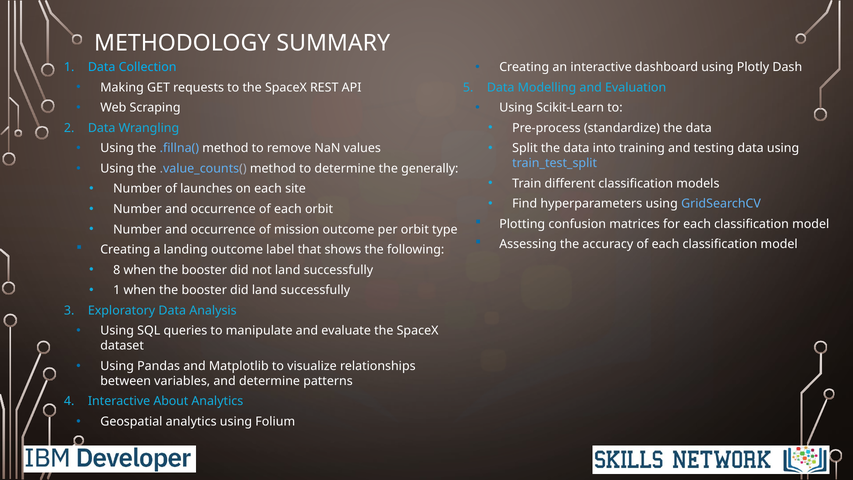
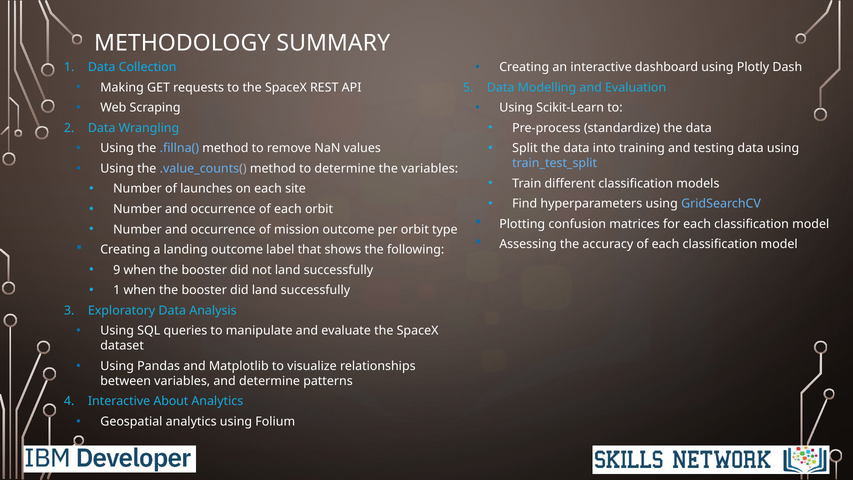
the generally: generally -> variables
8: 8 -> 9
